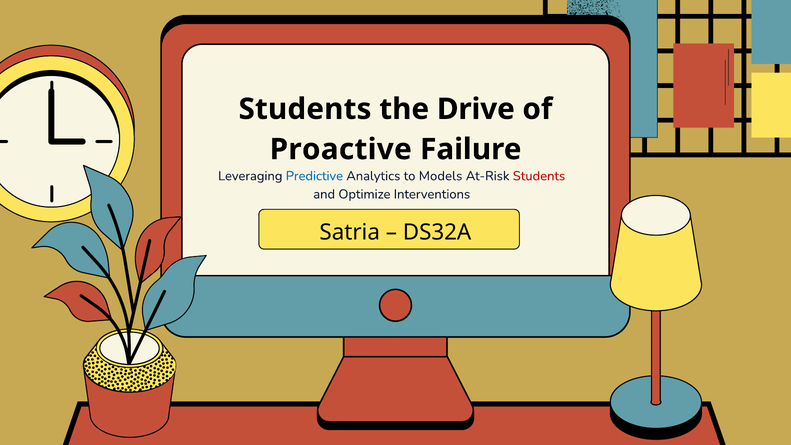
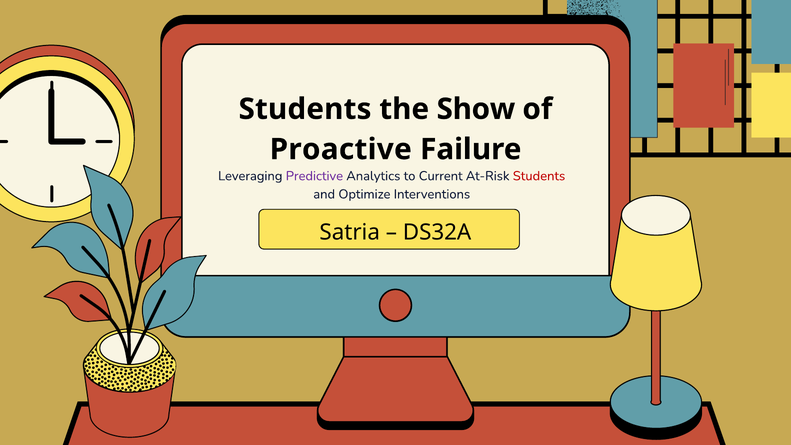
Drive: Drive -> Show
Predictive colour: blue -> purple
Models: Models -> Current
